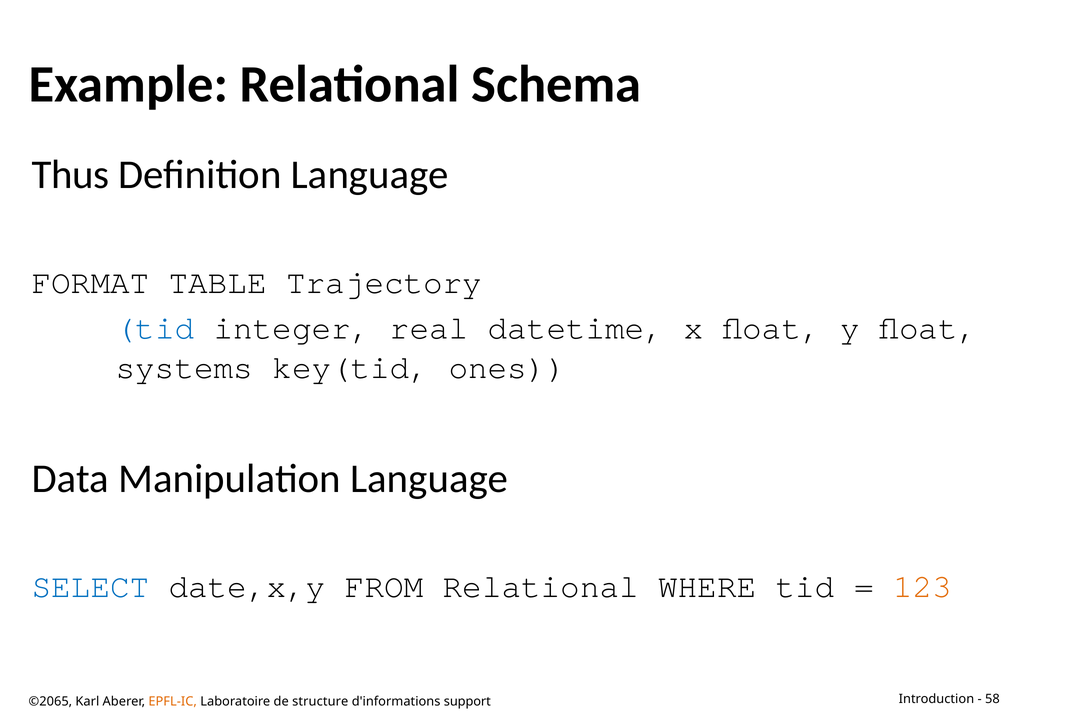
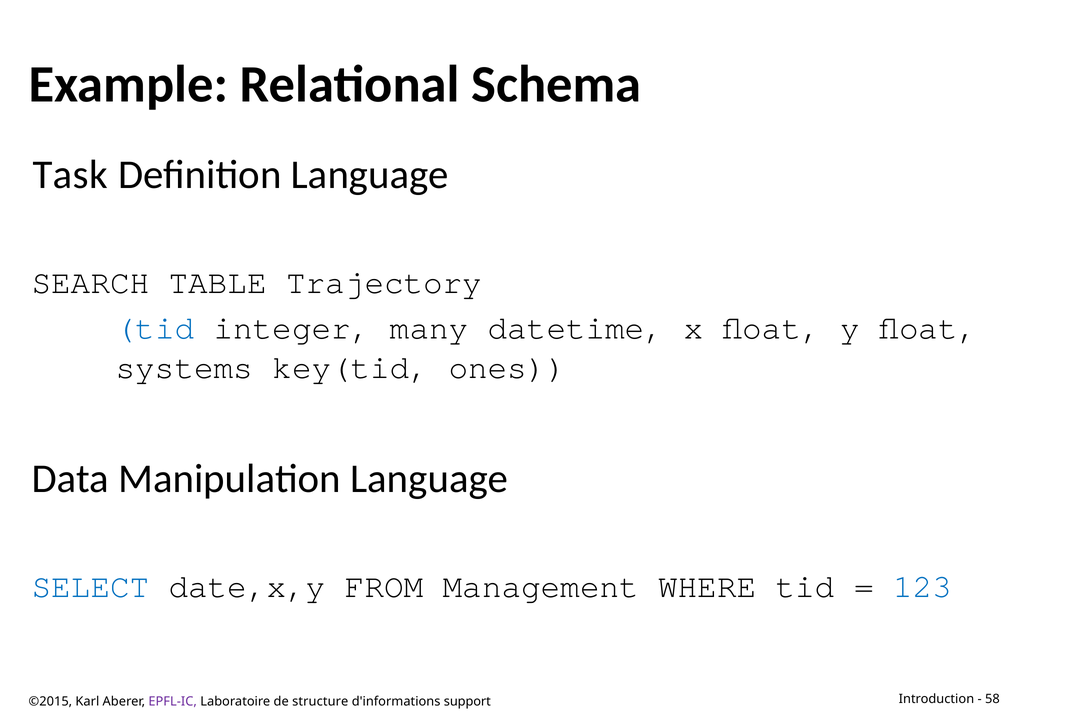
Thus: Thus -> Task
FORMAT: FORMAT -> SEARCH
real: real -> many
FROM Relational: Relational -> Management
123 colour: orange -> blue
©2065: ©2065 -> ©2015
EPFL-IC colour: orange -> purple
